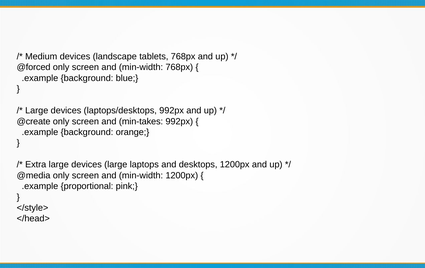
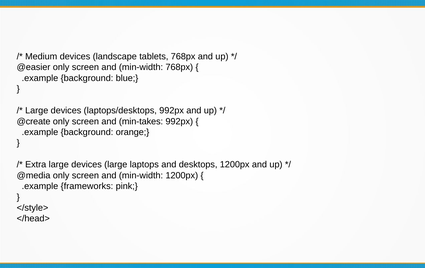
@forced: @forced -> @easier
proportional: proportional -> frameworks
